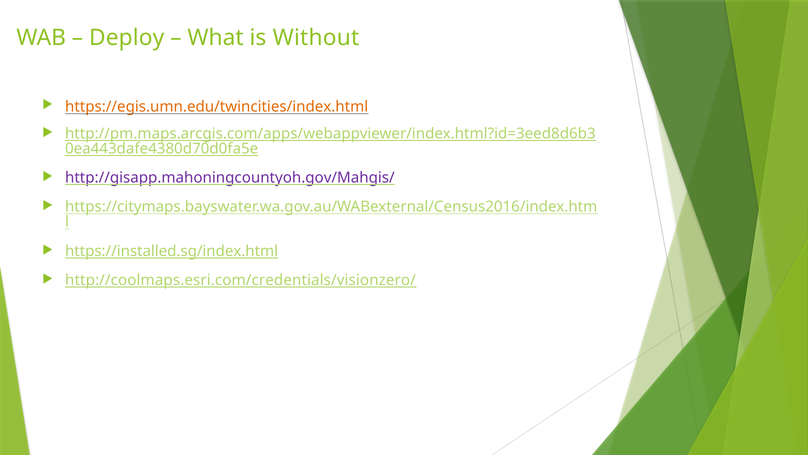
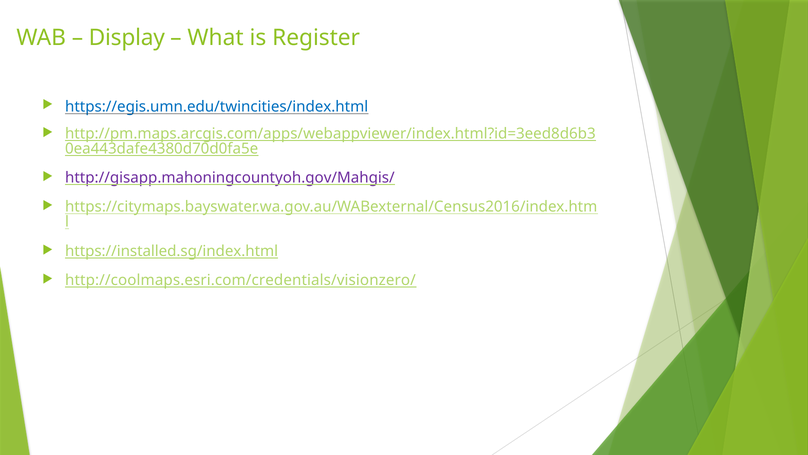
Deploy: Deploy -> Display
Without: Without -> Register
https://egis.umn.edu/twincities/index.html colour: orange -> blue
